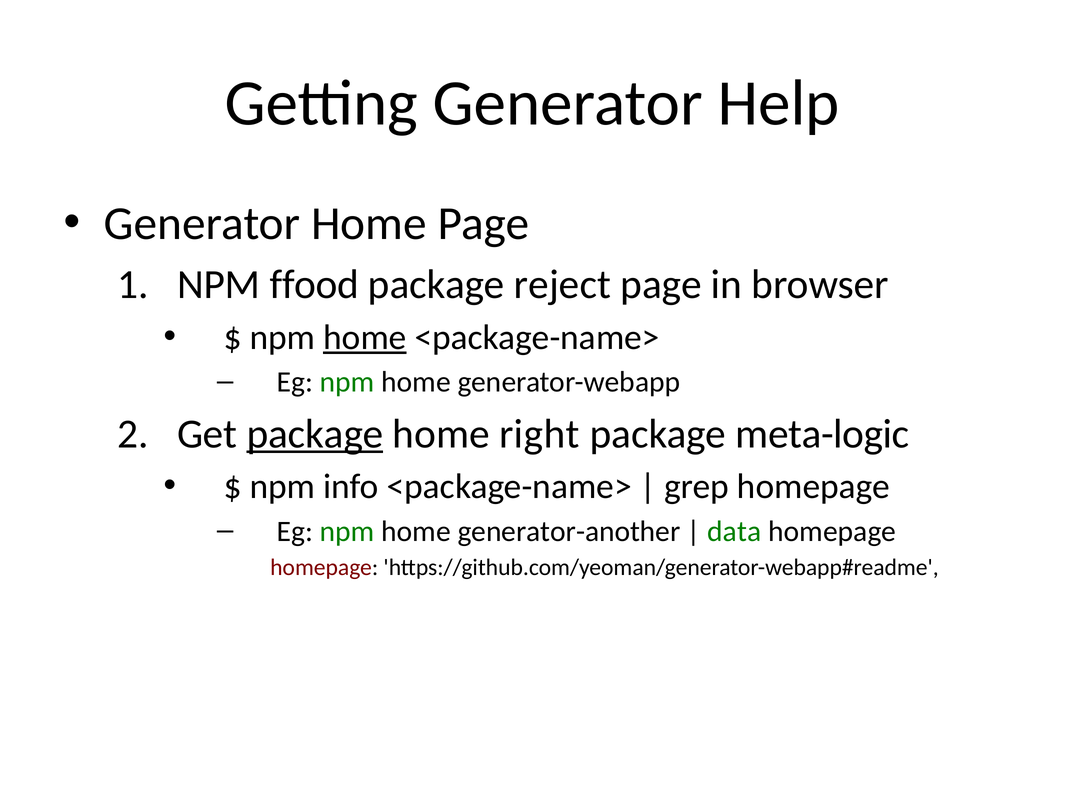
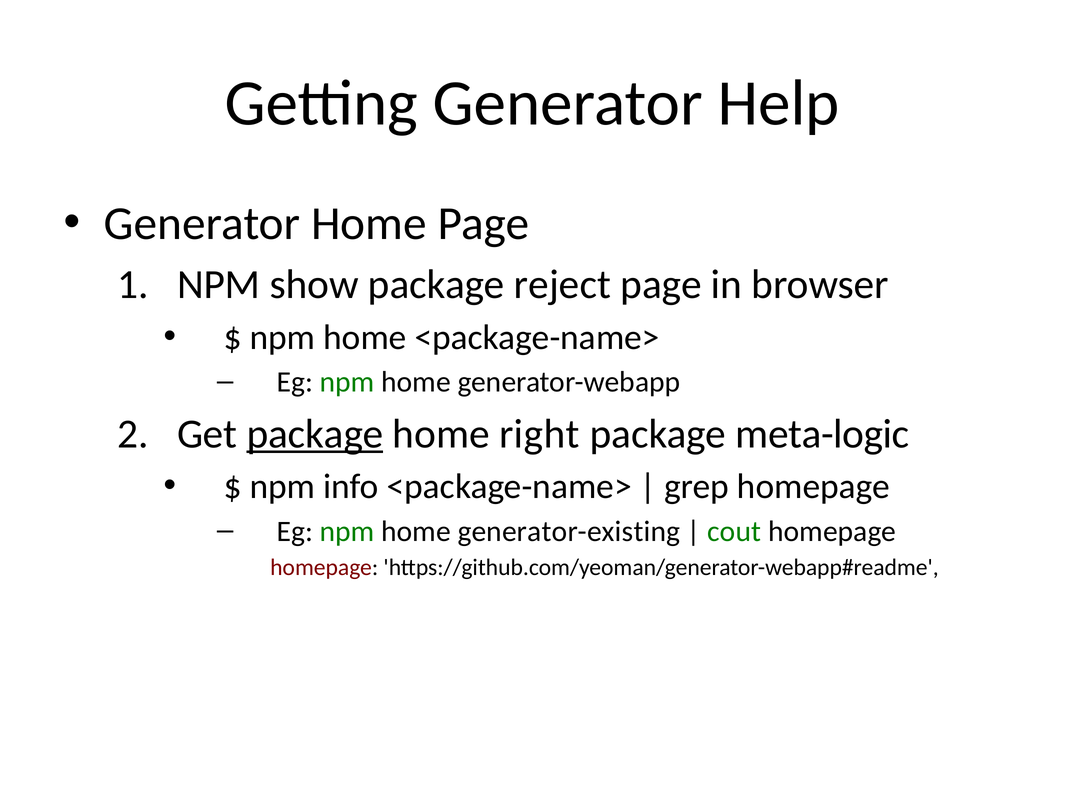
ffood: ffood -> show
home at (365, 337) underline: present -> none
generator-another: generator-another -> generator-existing
data: data -> cout
